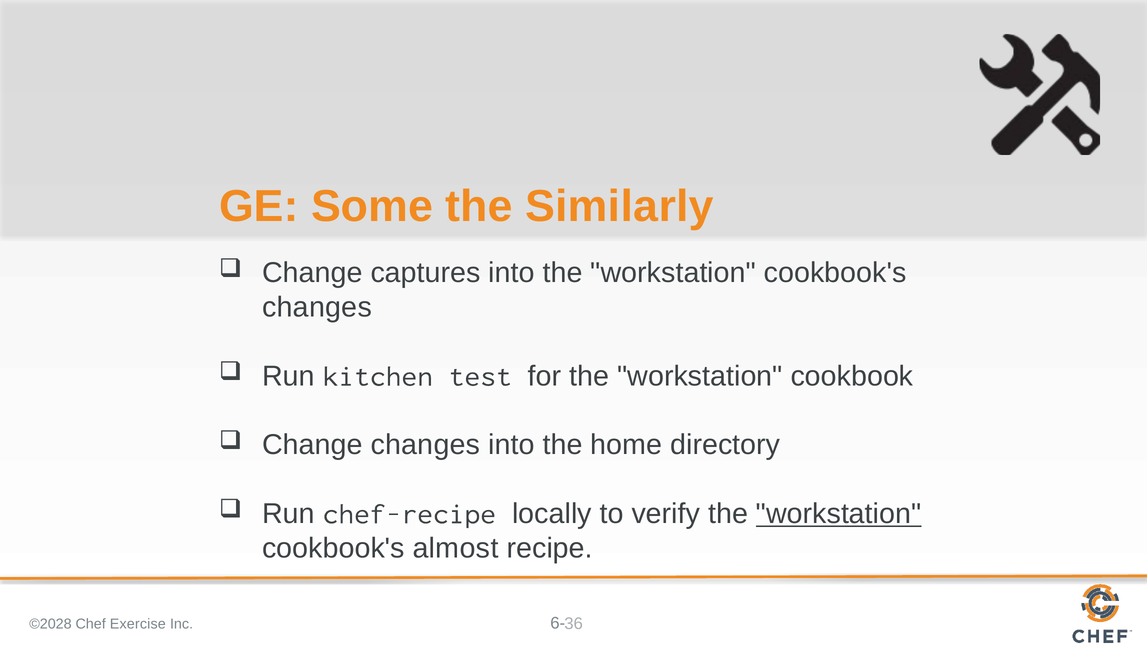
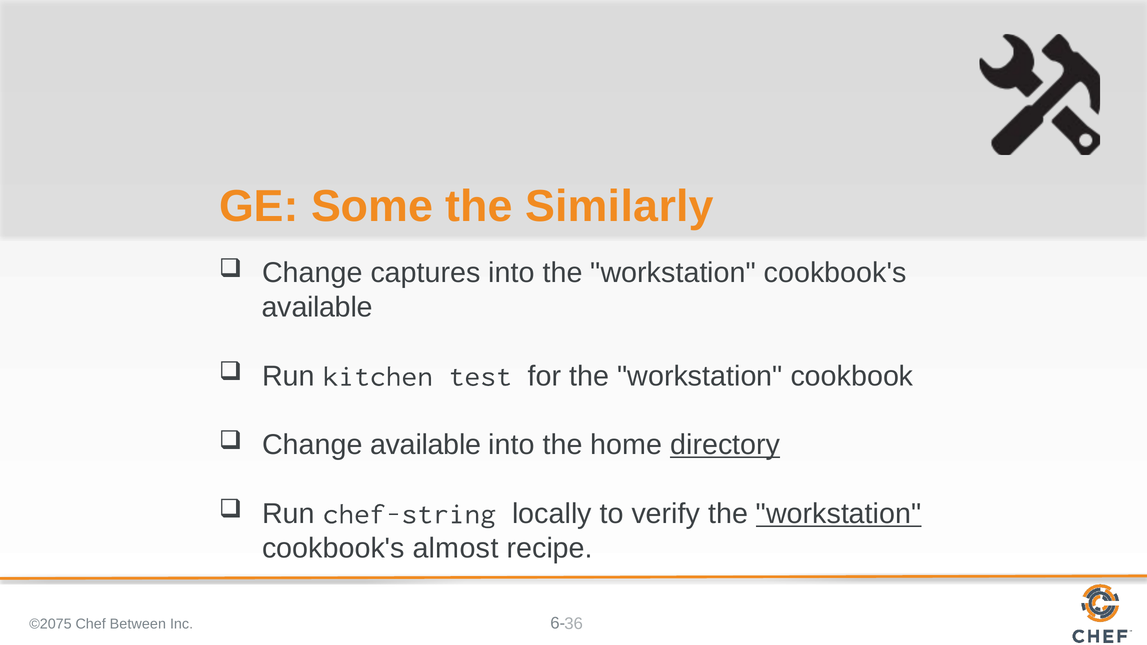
changes at (317, 307): changes -> available
Change changes: changes -> available
directory underline: none -> present
chef-recipe: chef-recipe -> chef-string
©2028: ©2028 -> ©2075
Exercise: Exercise -> Between
